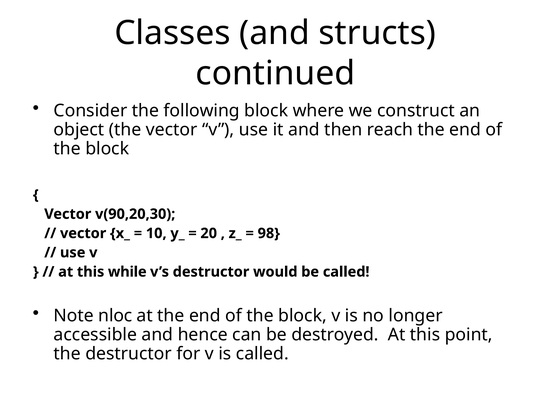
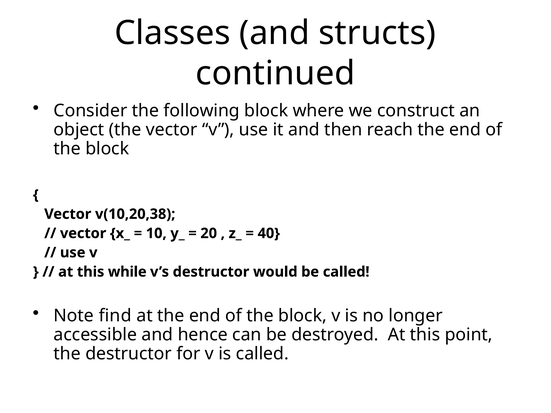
v(90,20,30: v(90,20,30 -> v(10,20,38
98: 98 -> 40
nloc: nloc -> find
